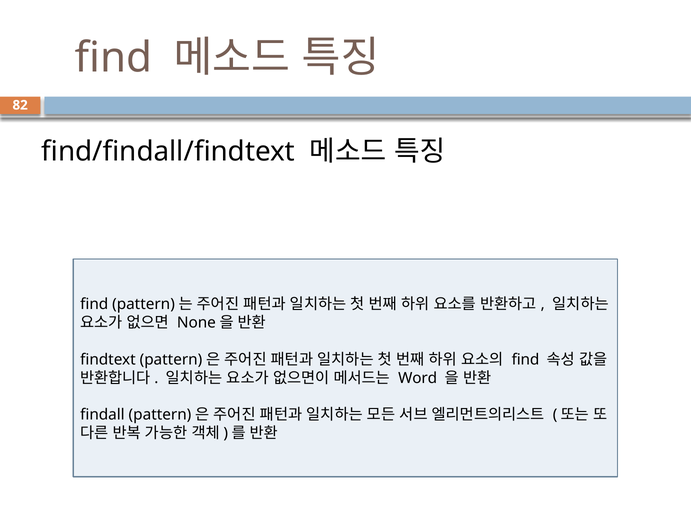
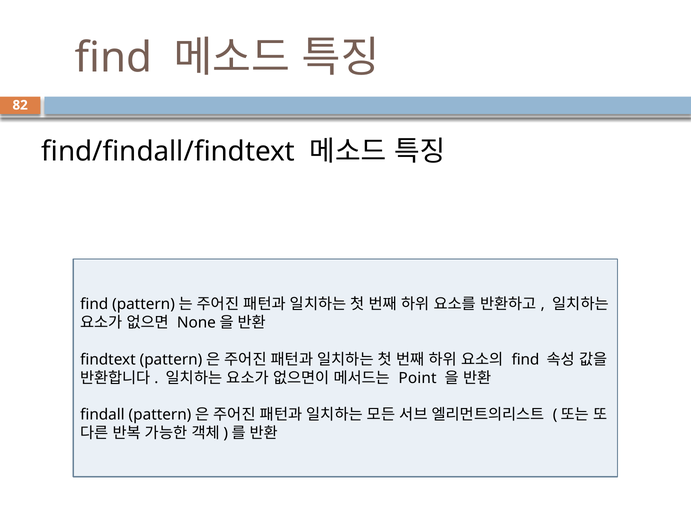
Word: Word -> Point
